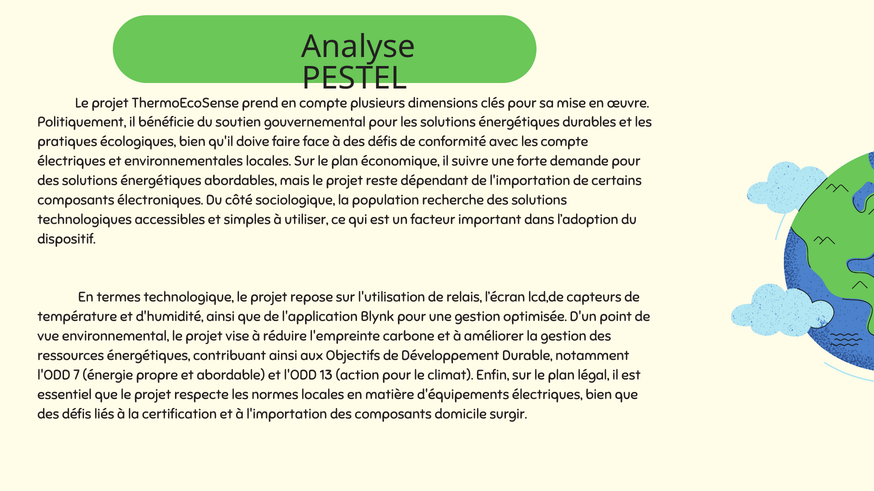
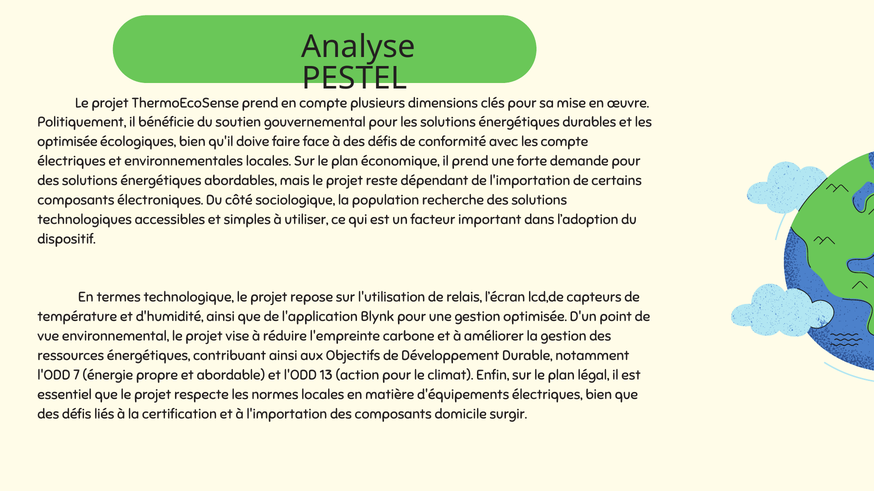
pratiques at (67, 142): pratiques -> optimisée
il suivre: suivre -> prend
